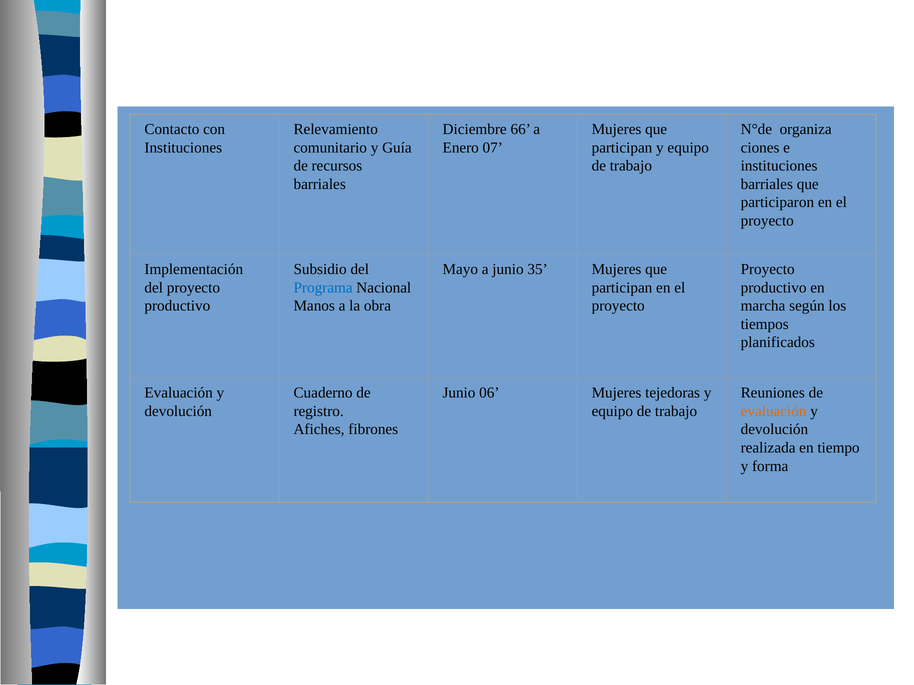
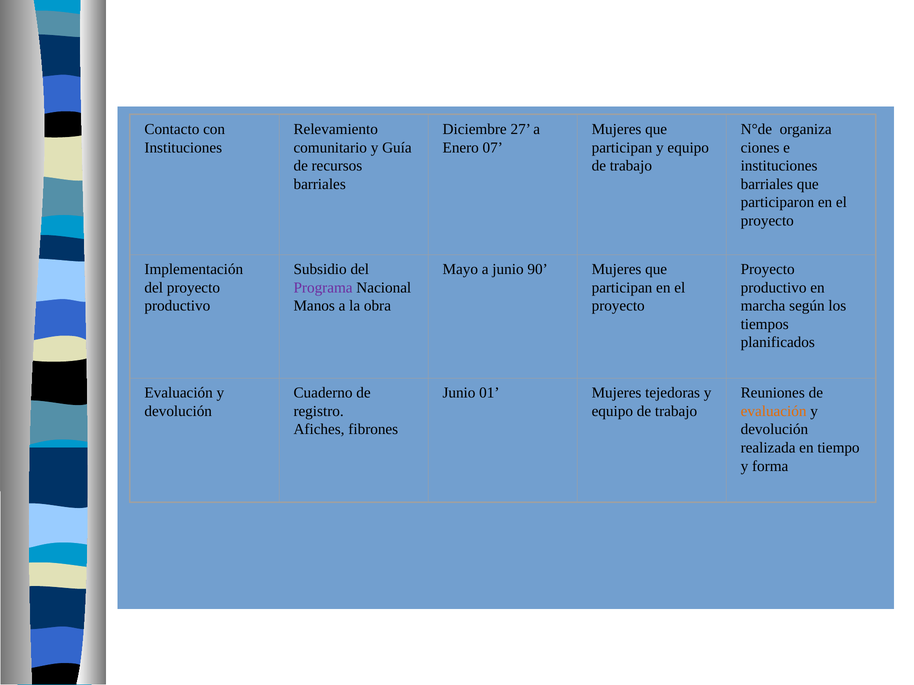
66: 66 -> 27
35: 35 -> 90
Programa colour: blue -> purple
06: 06 -> 01
